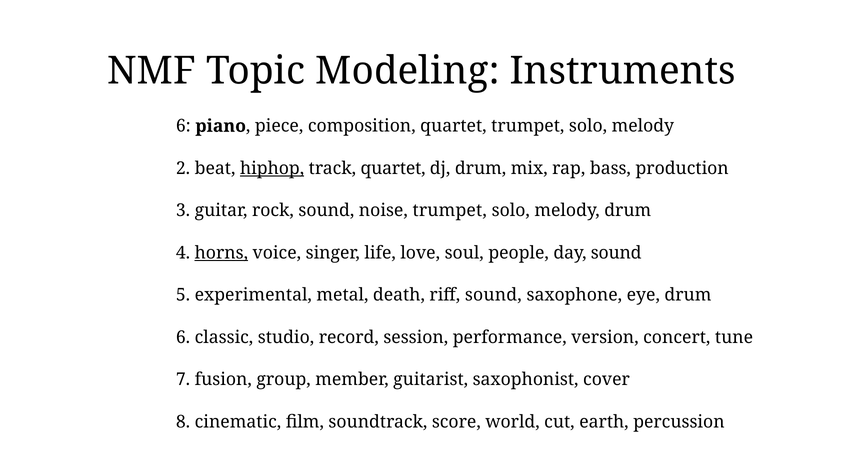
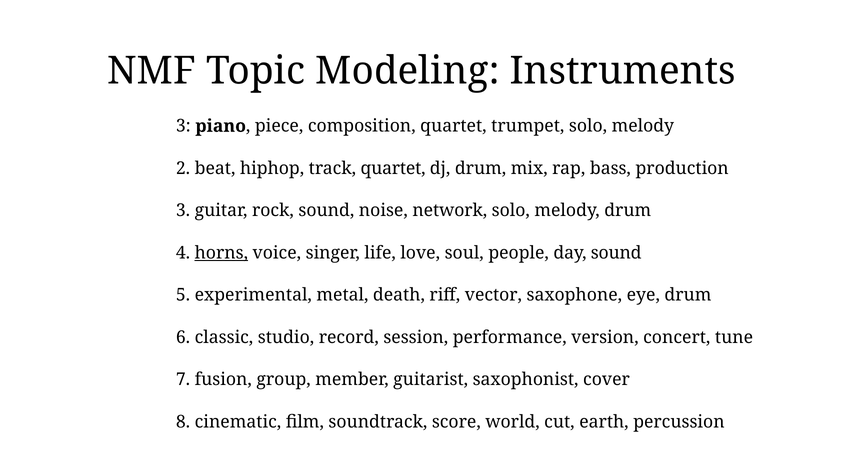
6 at (183, 126): 6 -> 3
hiphop underline: present -> none
noise trumpet: trumpet -> network
riff sound: sound -> vector
